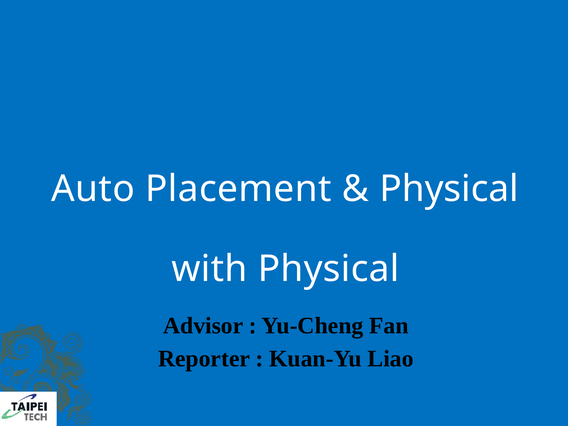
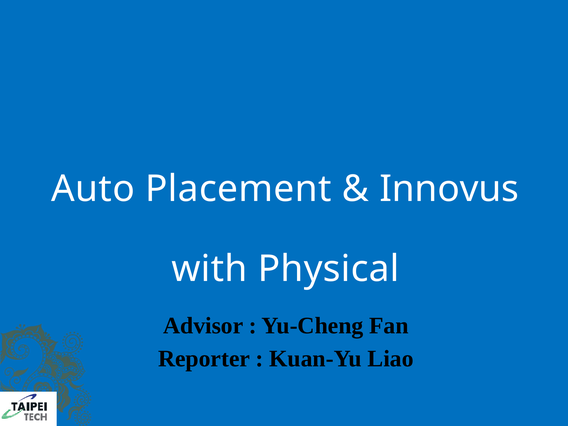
Physical at (449, 189): Physical -> Innovus
